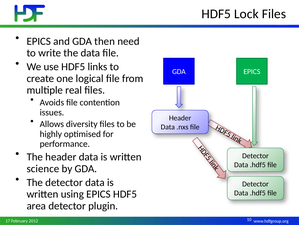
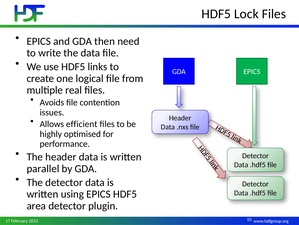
diversity: diversity -> efficient
science: science -> parallel
